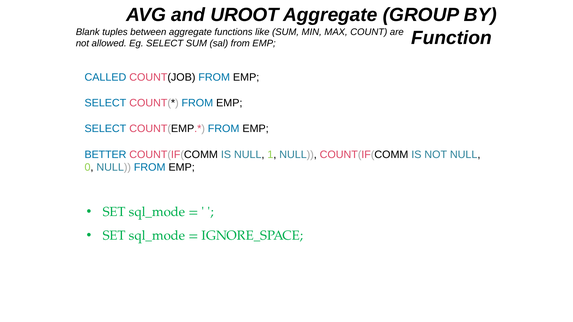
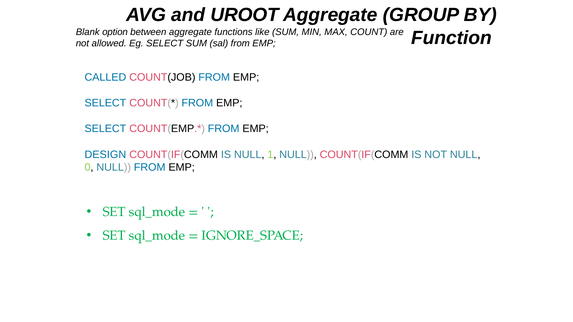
tuples: tuples -> option
BETTER: BETTER -> DESIGN
